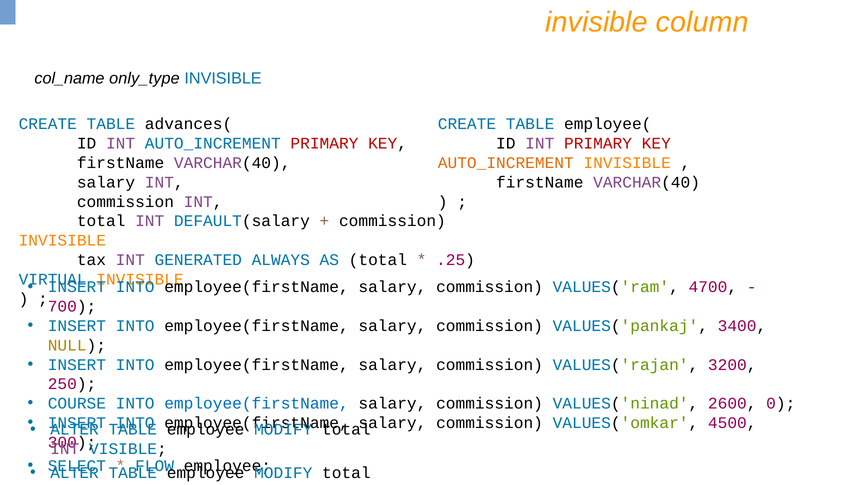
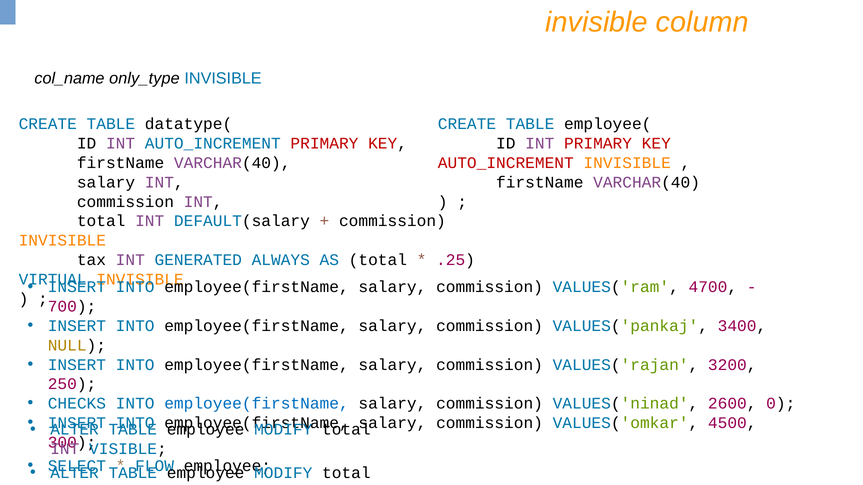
advances(: advances( -> datatype(
AUTO_INCREMENT at (506, 163) colour: orange -> red
COURSE: COURSE -> CHECKS
